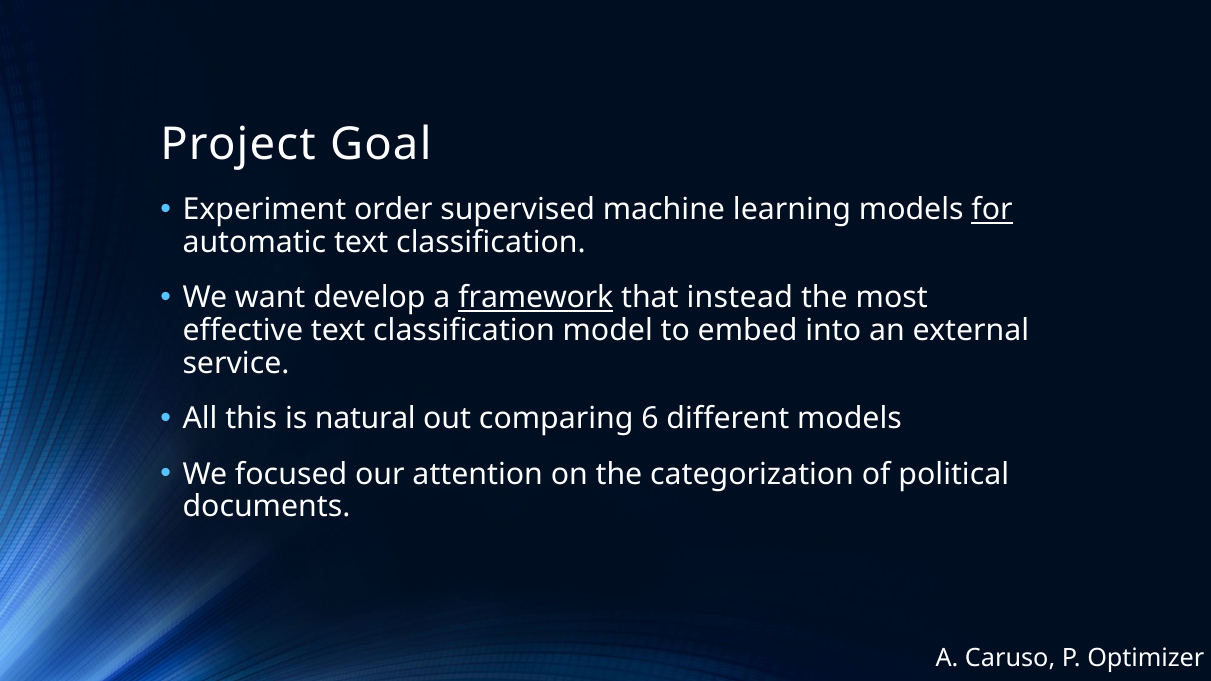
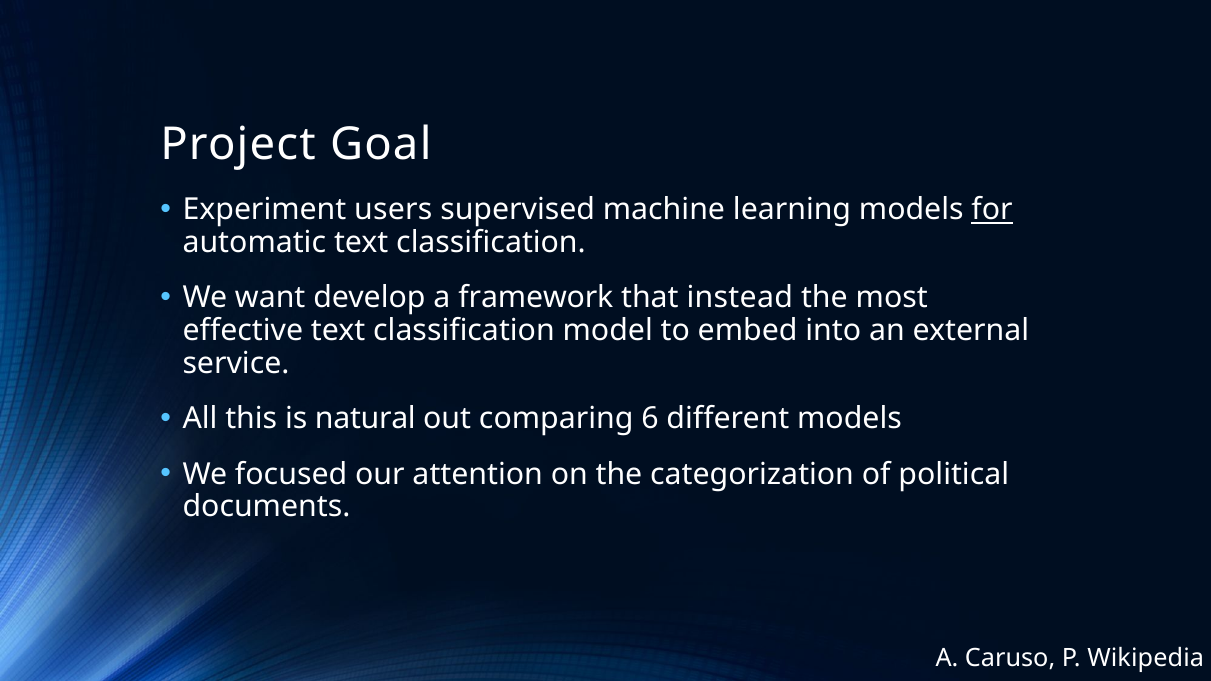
order: order -> users
framework underline: present -> none
Optimizer: Optimizer -> Wikipedia
